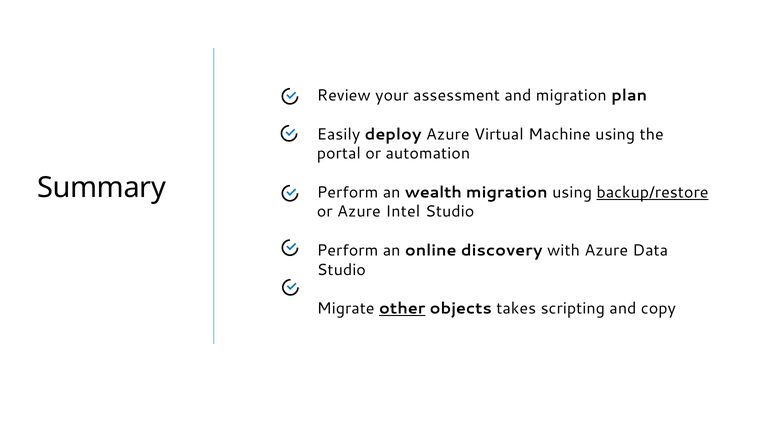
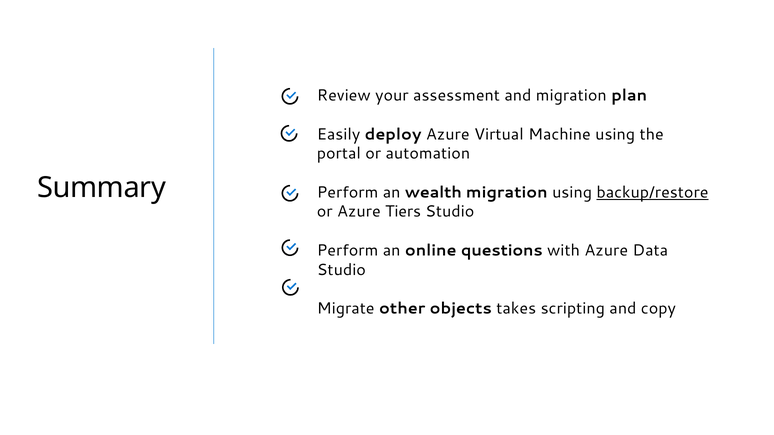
Intel: Intel -> Tiers
discovery: discovery -> questions
other underline: present -> none
